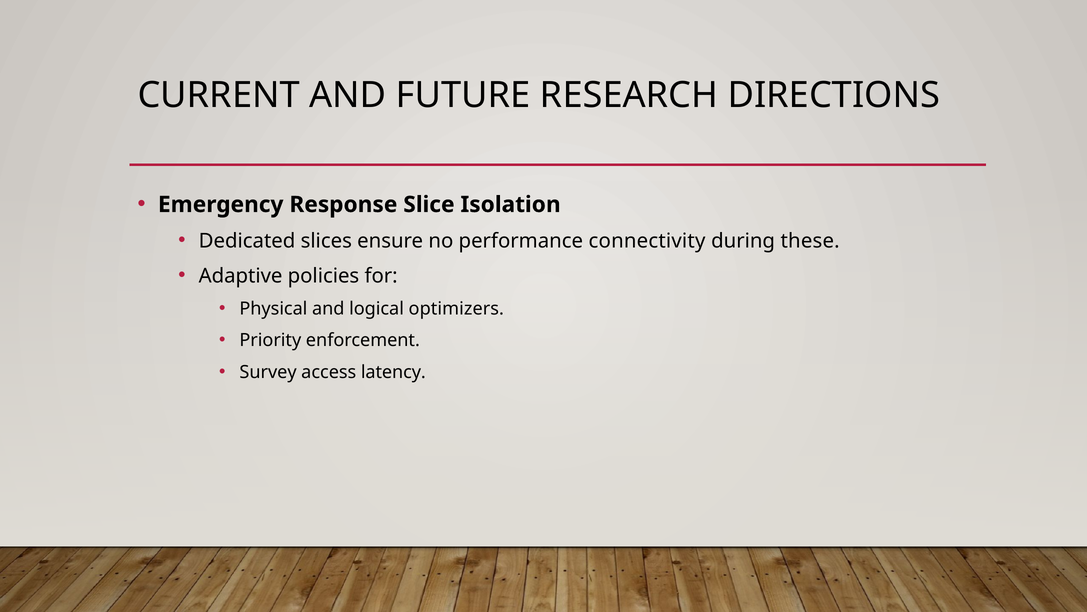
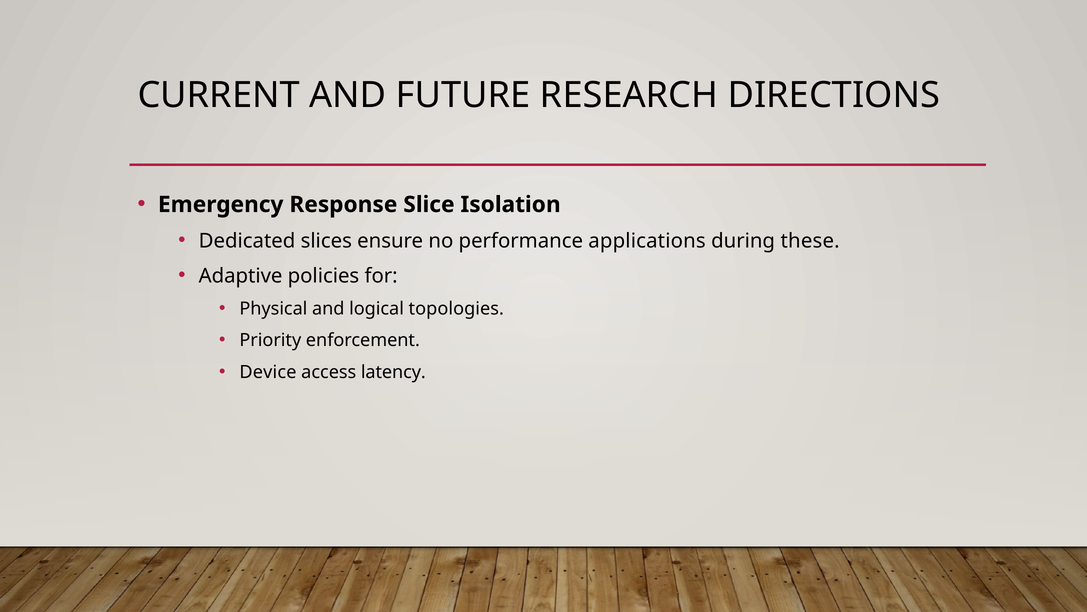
connectivity: connectivity -> applications
optimizers: optimizers -> topologies
Survey: Survey -> Device
